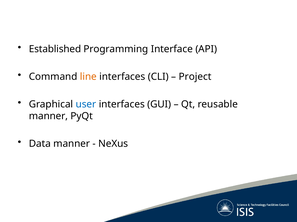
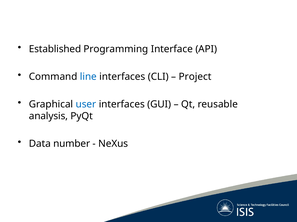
line colour: orange -> blue
manner at (48, 116): manner -> analysis
Data manner: manner -> number
